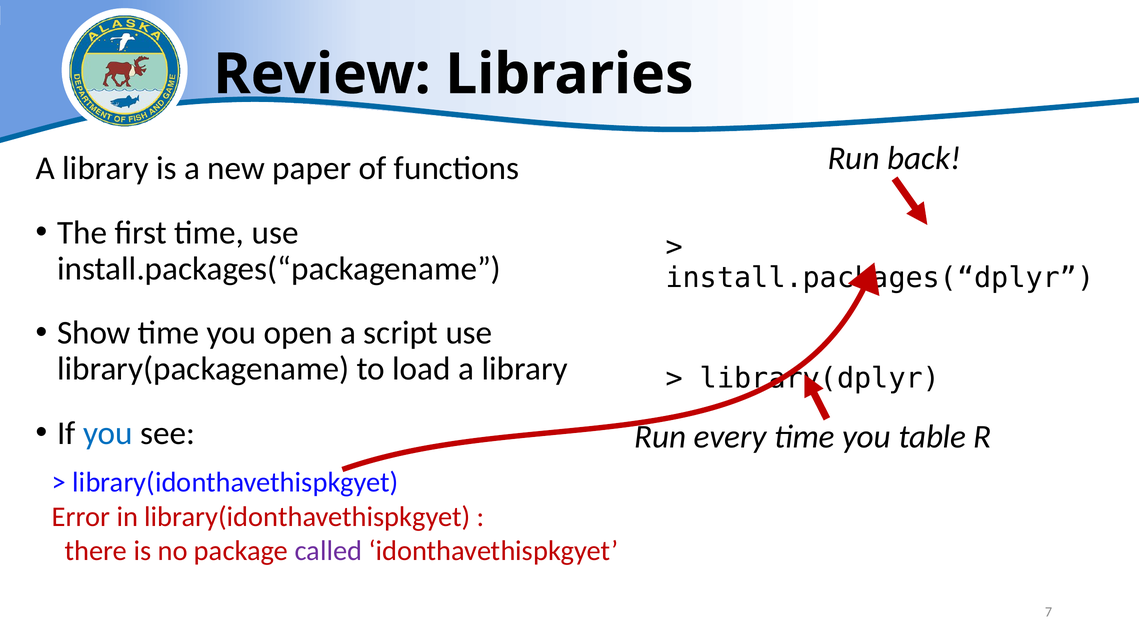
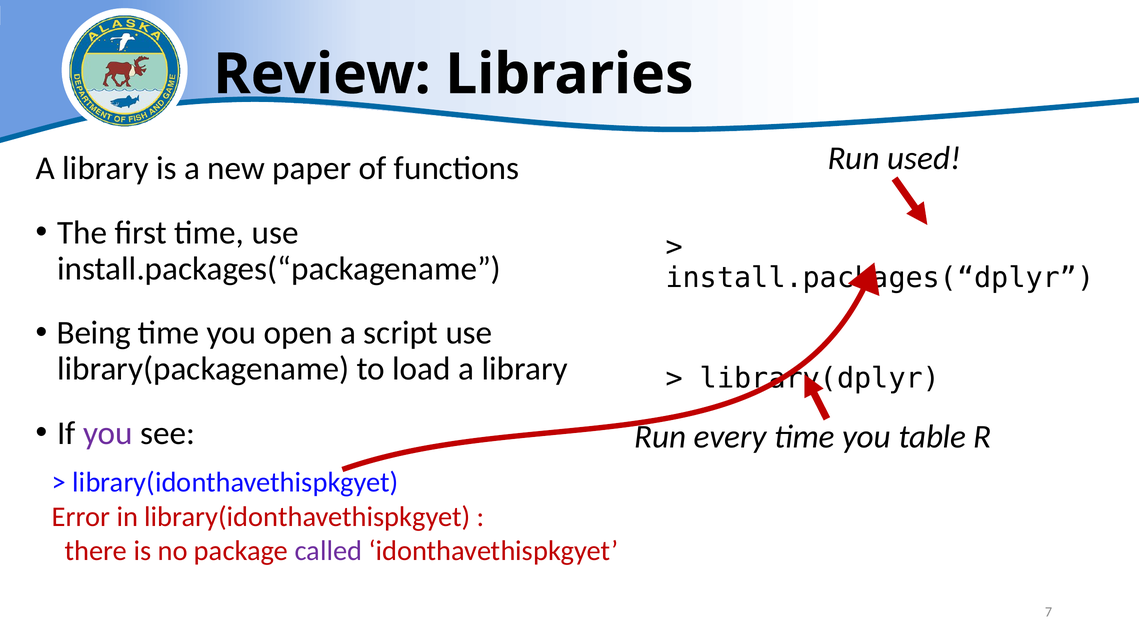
back: back -> used
Show: Show -> Being
you at (108, 433) colour: blue -> purple
